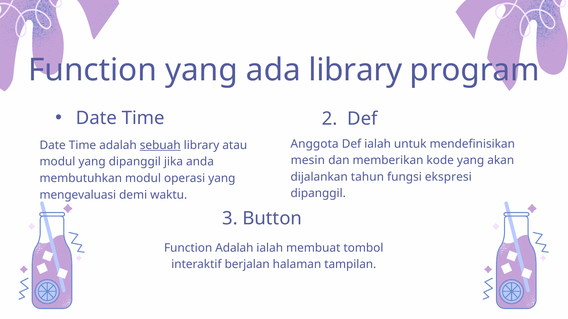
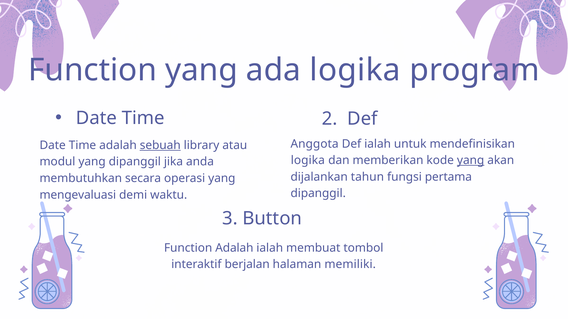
ada library: library -> logika
mesin at (308, 161): mesin -> logika
yang at (471, 161) underline: none -> present
ekspresi: ekspresi -> pertama
membutuhkan modul: modul -> secara
tampilan: tampilan -> memiliki
